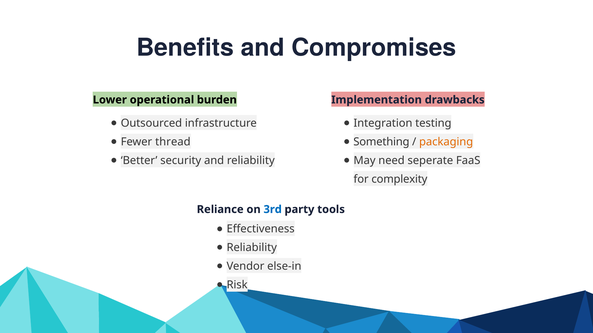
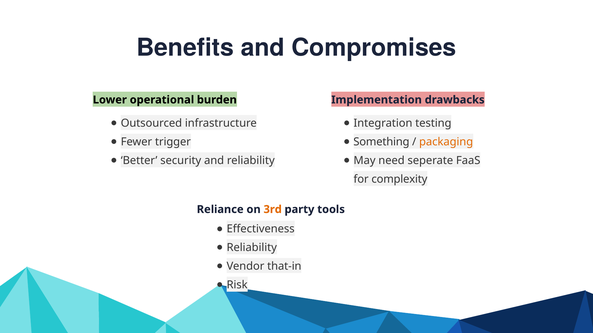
thread: thread -> trigger
3rd colour: blue -> orange
else-in: else-in -> that-in
